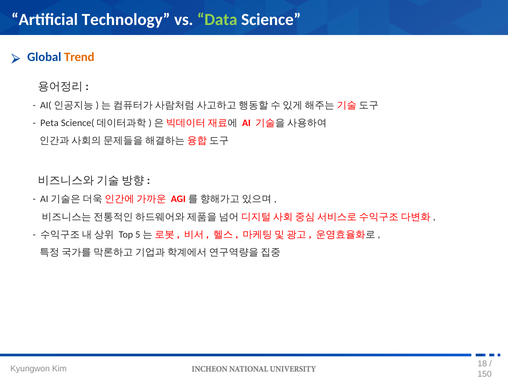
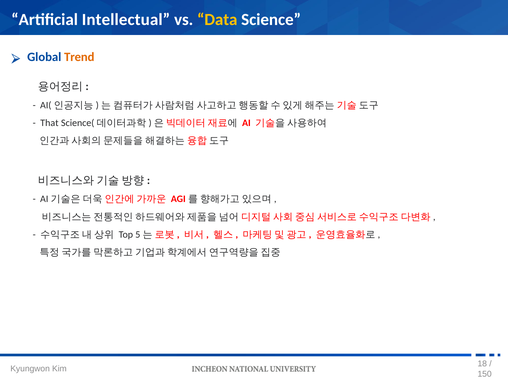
Technology: Technology -> Intellectual
Data colour: light green -> yellow
Peta: Peta -> That
